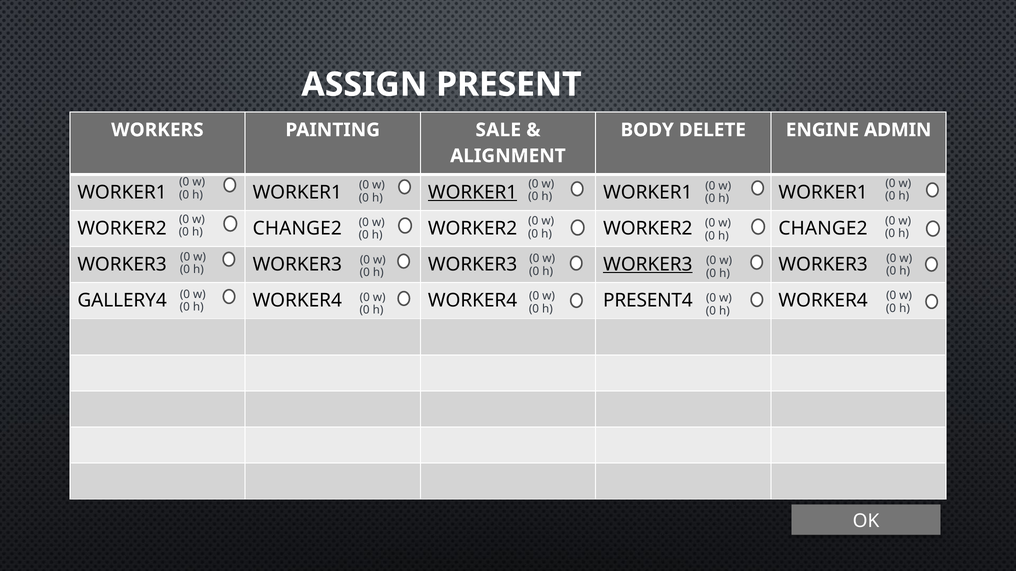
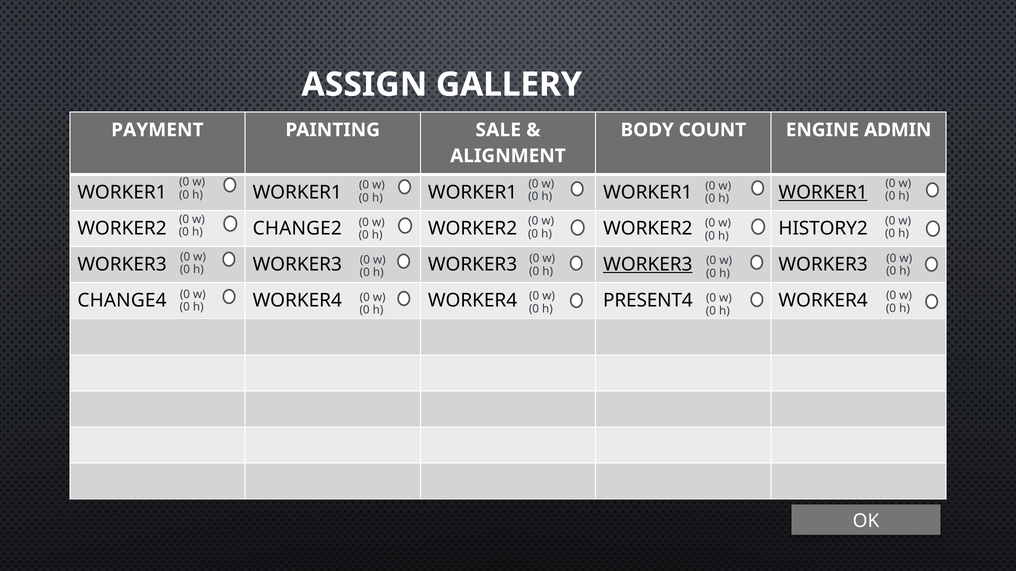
PRESENT: PRESENT -> GALLERY
WORKERS: WORKERS -> PAYMENT
DELETE: DELETE -> COUNT
WORKER1 at (473, 192) underline: present -> none
WORKER1 at (823, 192) underline: none -> present
WORKER2 WORKER2 CHANGE2: CHANGE2 -> HISTORY2
GALLERY4: GALLERY4 -> CHANGE4
